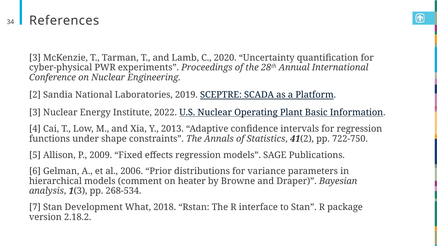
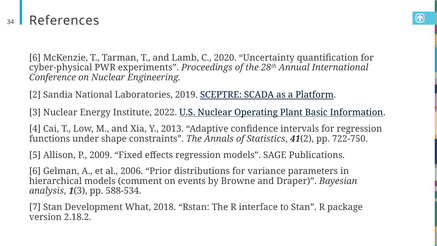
3 at (35, 58): 3 -> 6
heater: heater -> events
268-534: 268-534 -> 588-534
